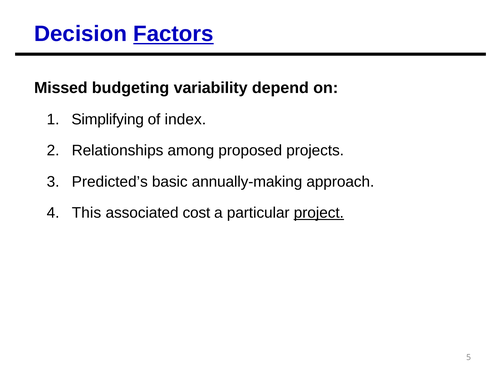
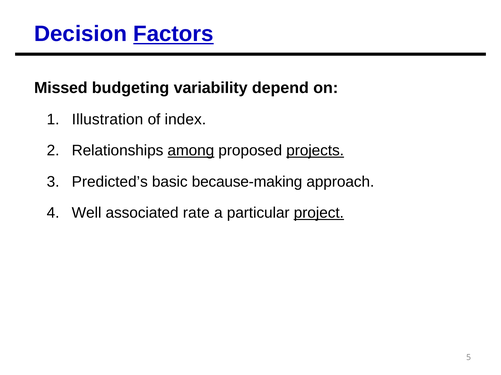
Simplifying: Simplifying -> Illustration
among underline: none -> present
projects underline: none -> present
annually-making: annually-making -> because-making
This: This -> Well
cost: cost -> rate
